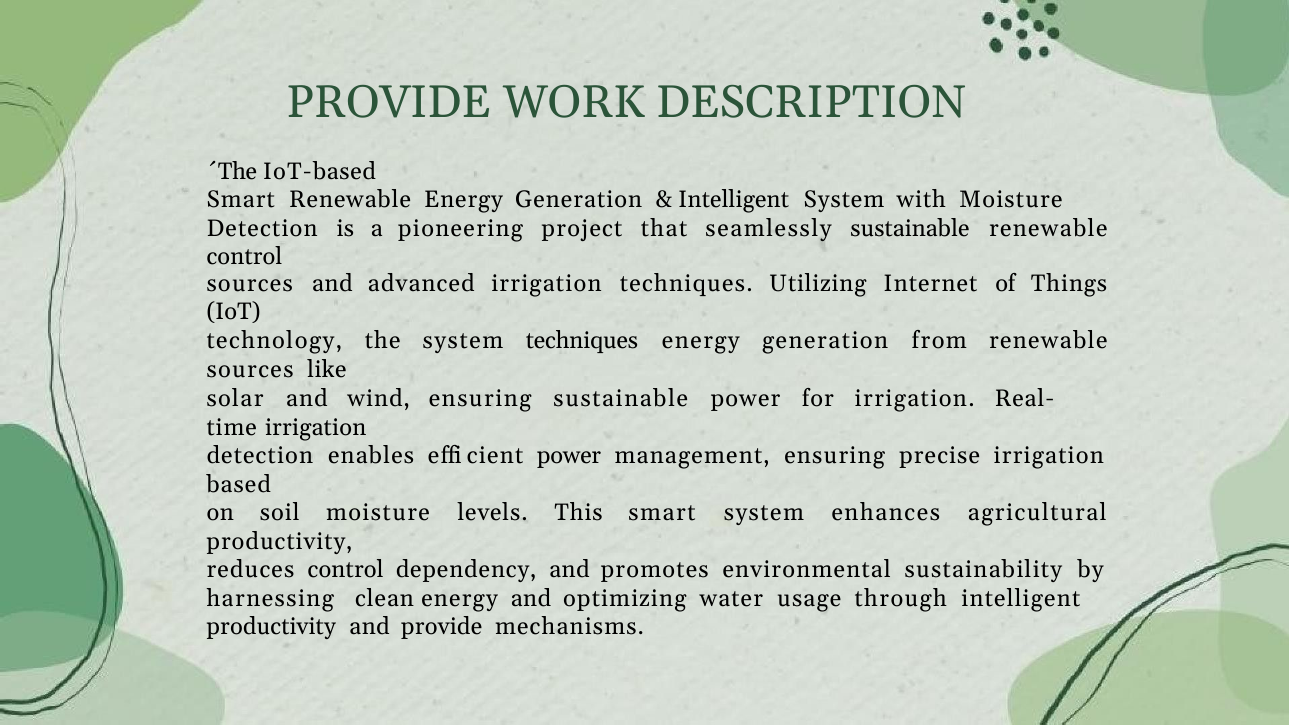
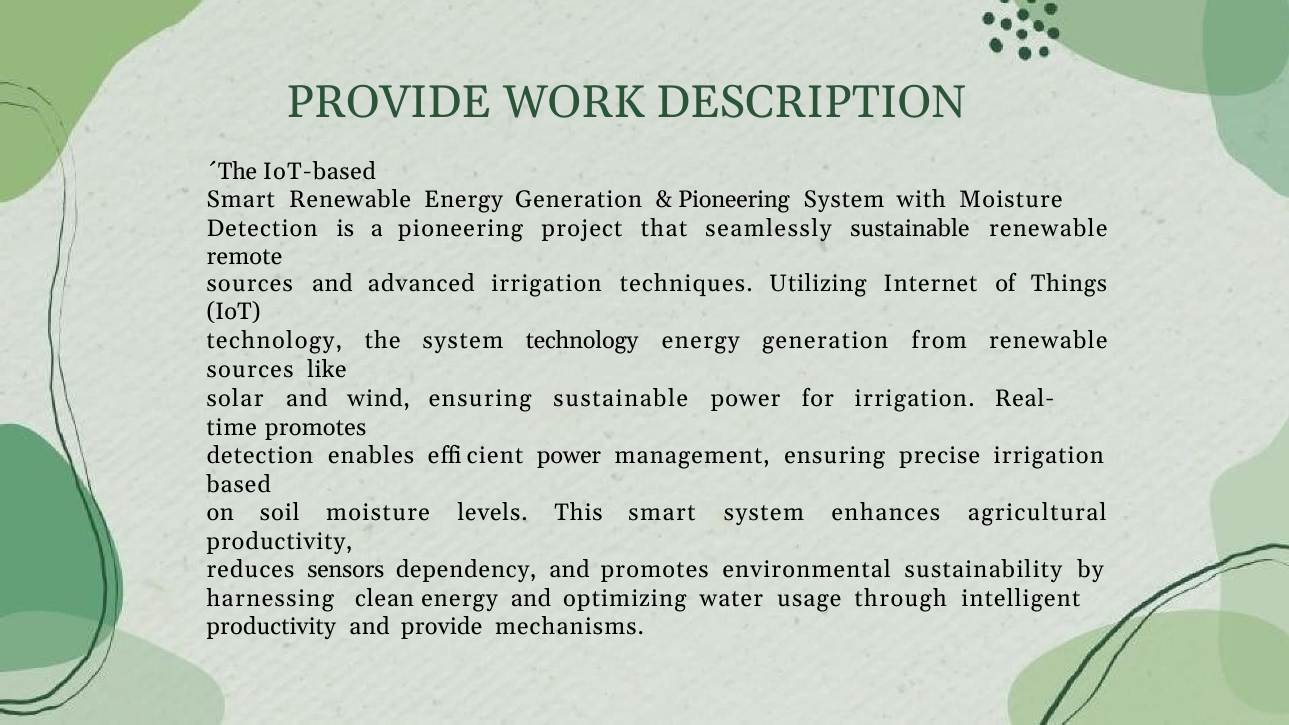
Intelligent at (734, 200): Intelligent -> Pioneering
control at (244, 257): control -> remote
system techniques: techniques -> technology
time irrigation: irrigation -> promotes
reduces control: control -> sensors
